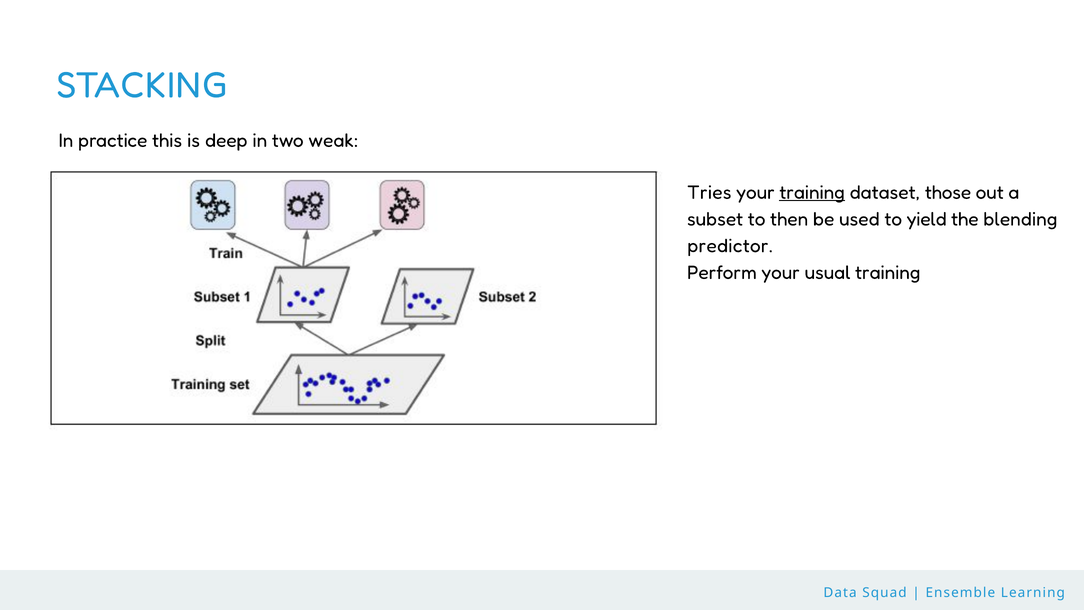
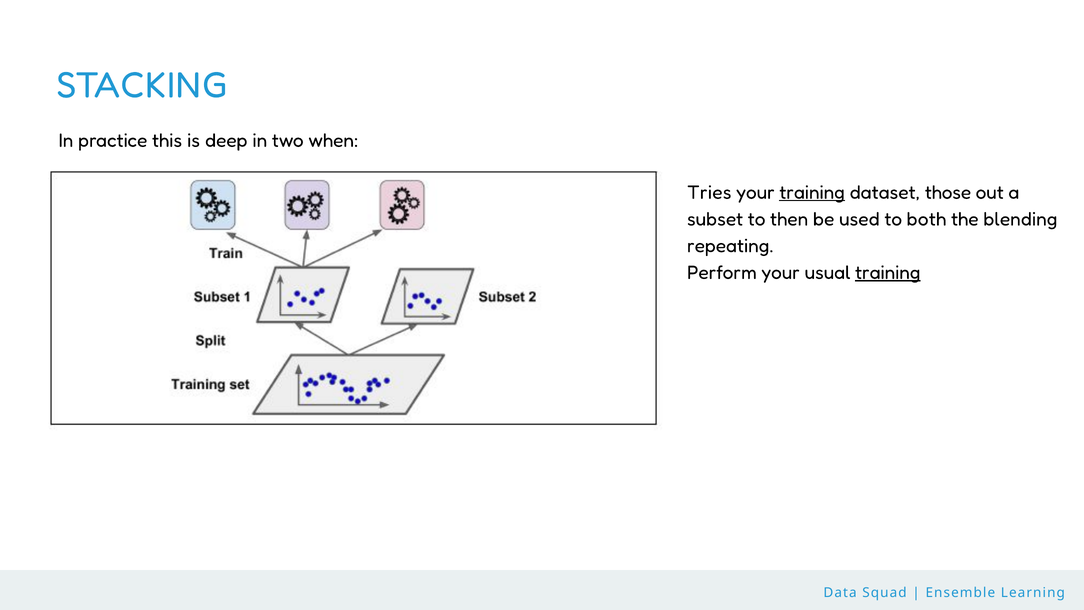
weak: weak -> when
yield: yield -> both
predictor: predictor -> repeating
training at (888, 272) underline: none -> present
